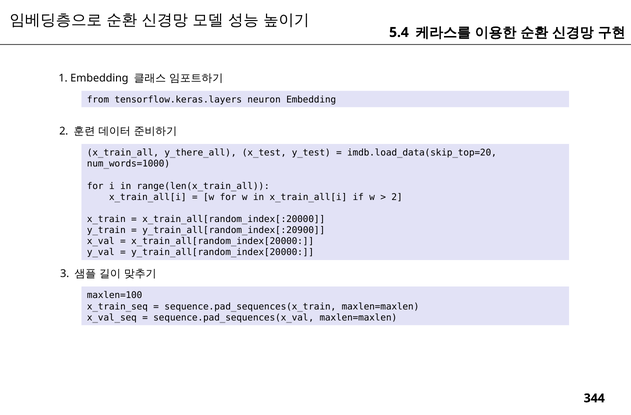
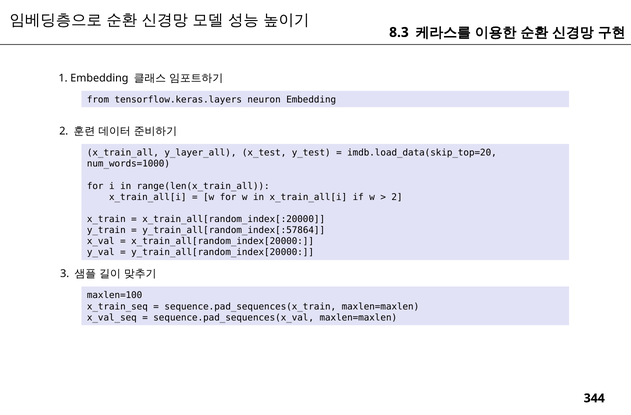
5.4: 5.4 -> 8.3
y_there_all: y_there_all -> y_layer_all
y_train_all[random_index[:20900: y_train_all[random_index[:20900 -> y_train_all[random_index[:57864
